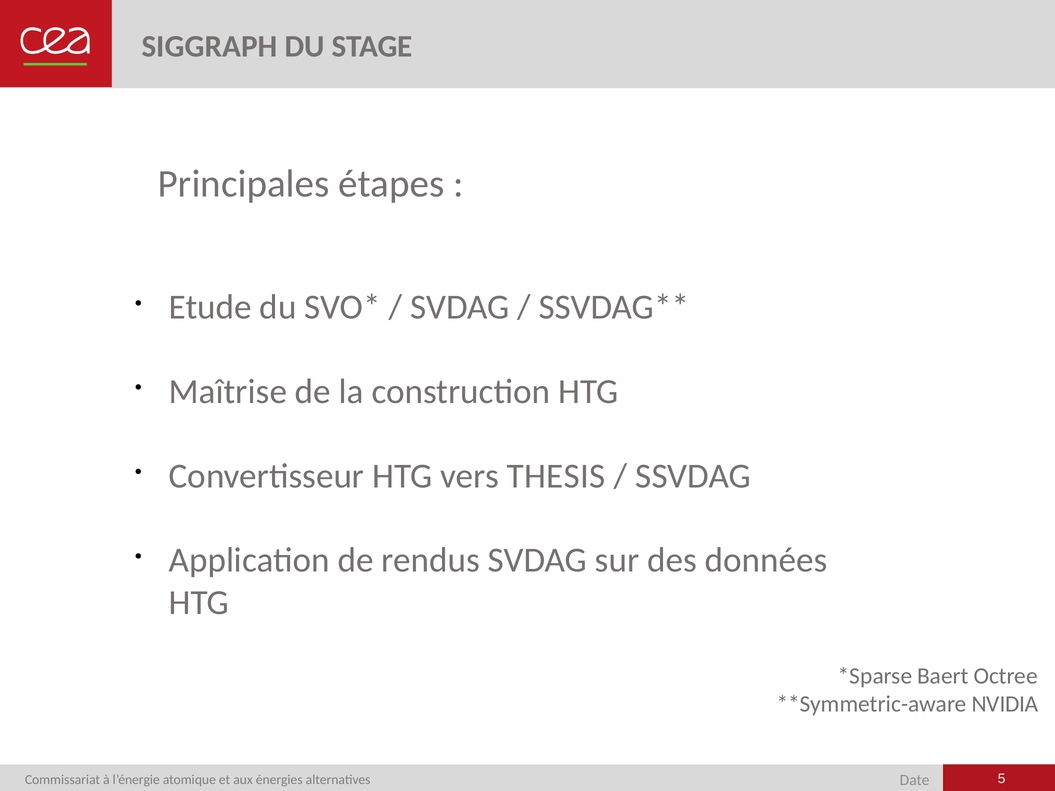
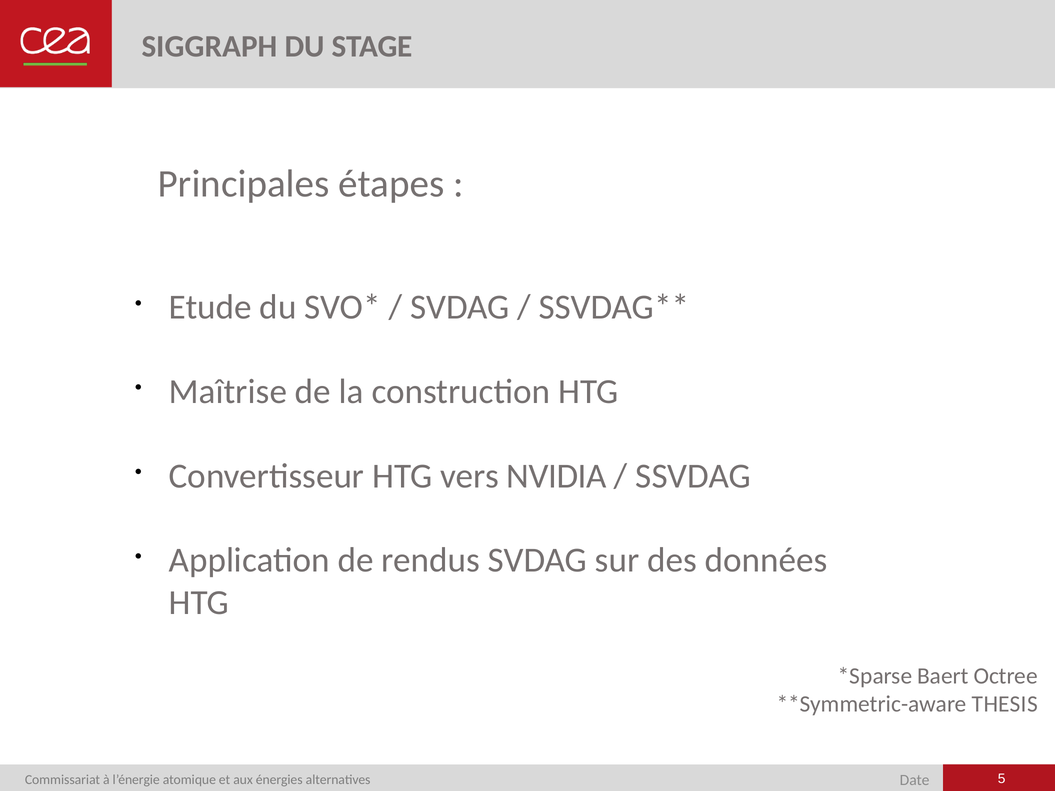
THESIS: THESIS -> NVIDIA
NVIDIA: NVIDIA -> THESIS
